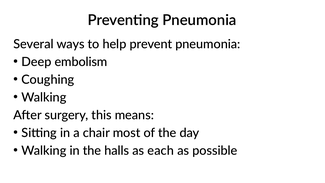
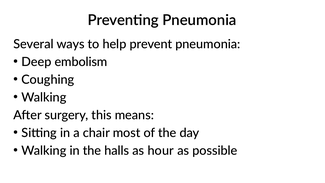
each: each -> hour
